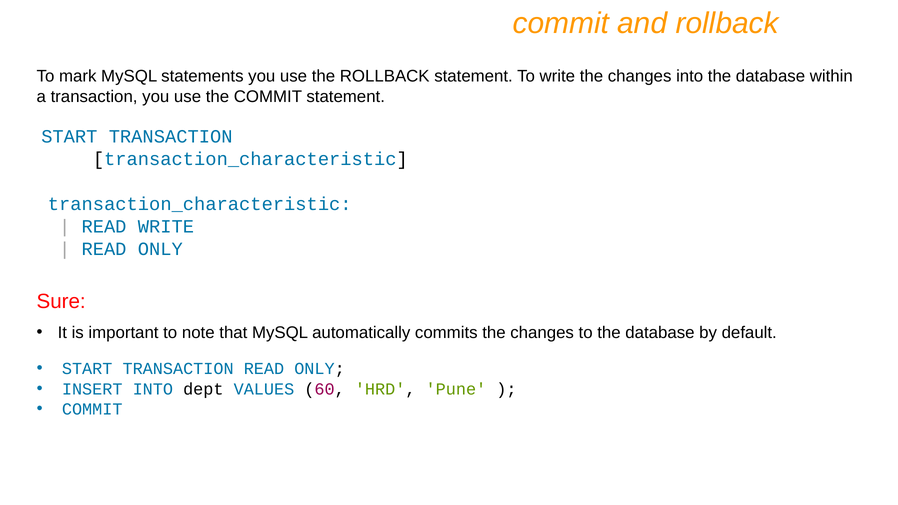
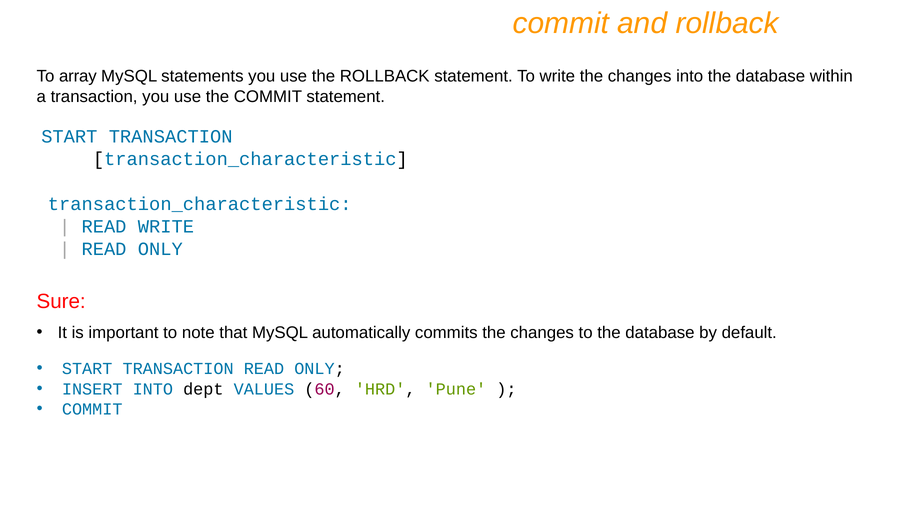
mark: mark -> array
